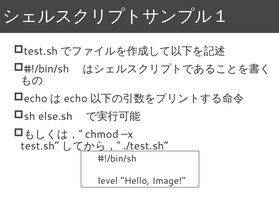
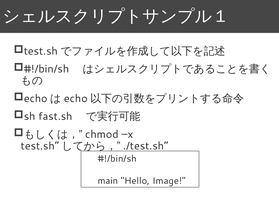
else.sh: else.sh -> fast.sh
level: level -> main
